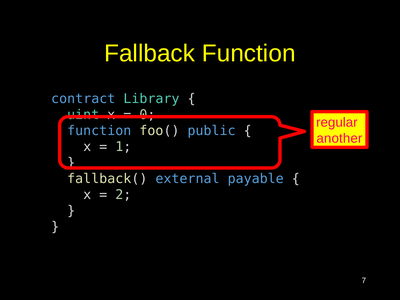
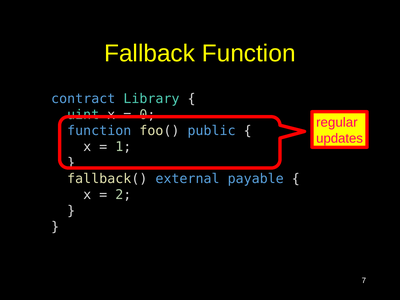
another: another -> updates
